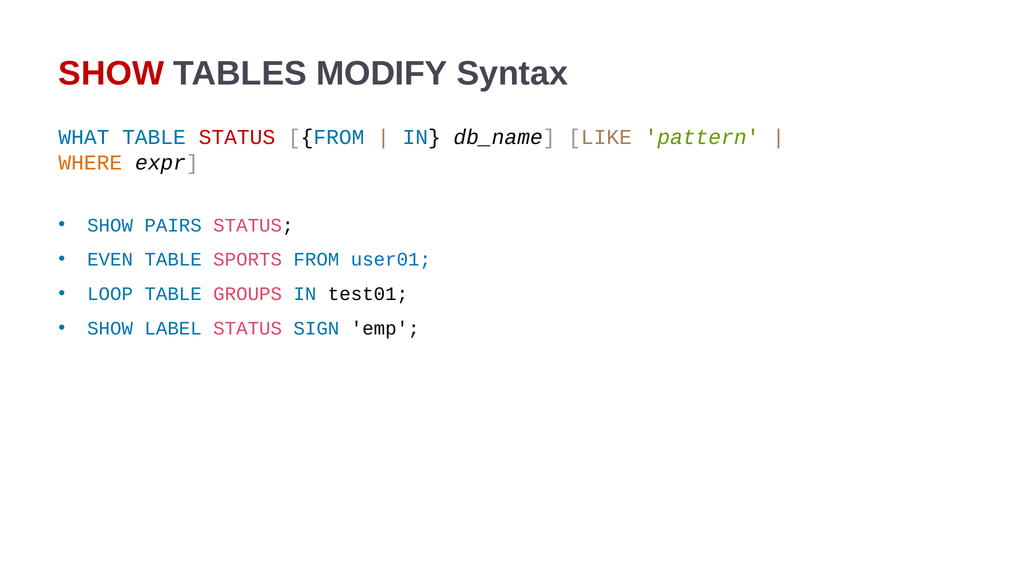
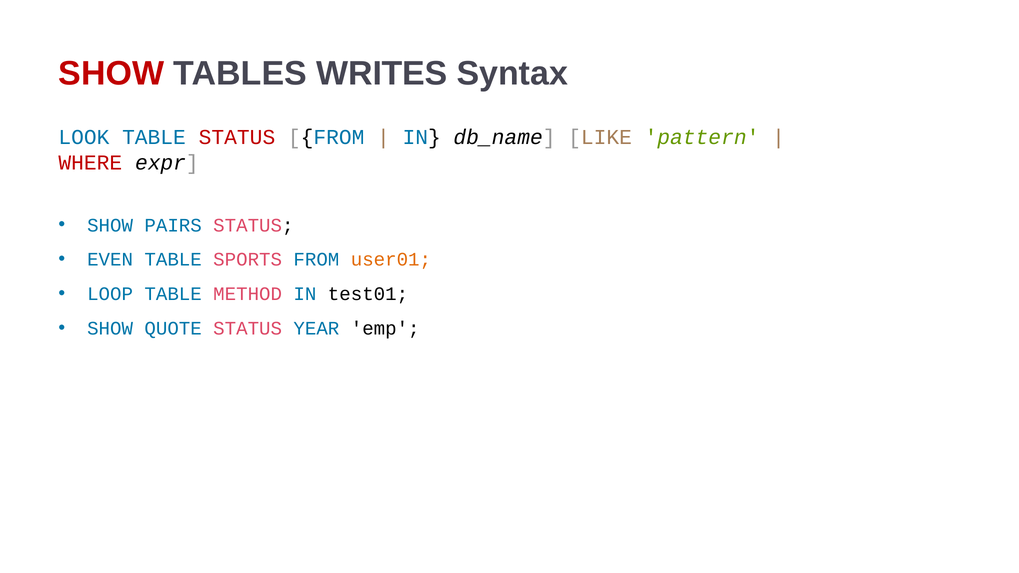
MODIFY: MODIFY -> WRITES
WHAT: WHAT -> LOOK
WHERE colour: orange -> red
user01 colour: blue -> orange
GROUPS: GROUPS -> METHOD
LABEL: LABEL -> QUOTE
SIGN: SIGN -> YEAR
